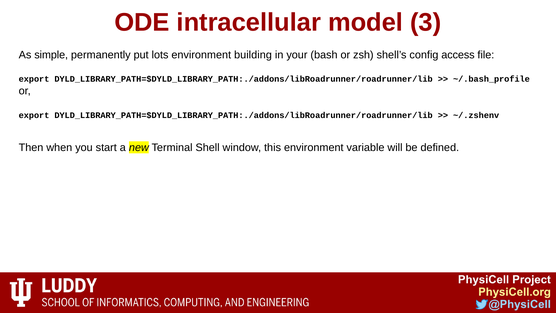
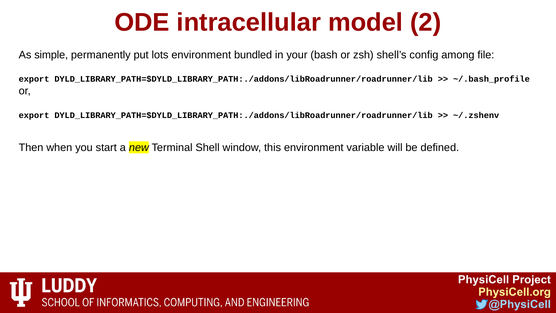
3: 3 -> 2
building: building -> bundled
access: access -> among
